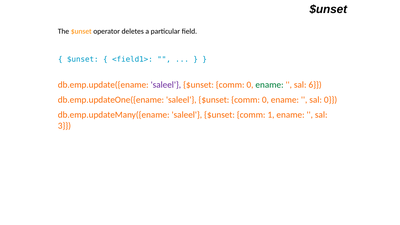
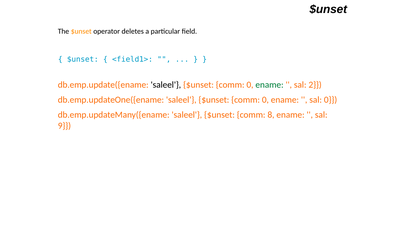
saleel at (166, 85) colour: purple -> black
6: 6 -> 2
1: 1 -> 8
3: 3 -> 9
